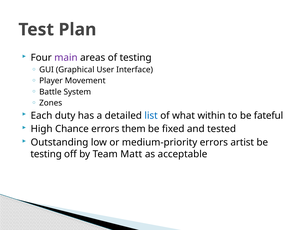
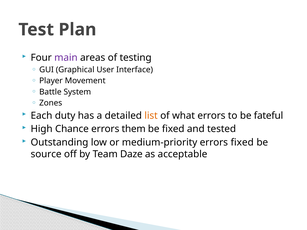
list colour: blue -> orange
what within: within -> errors
errors artist: artist -> fixed
testing at (46, 154): testing -> source
Matt: Matt -> Daze
